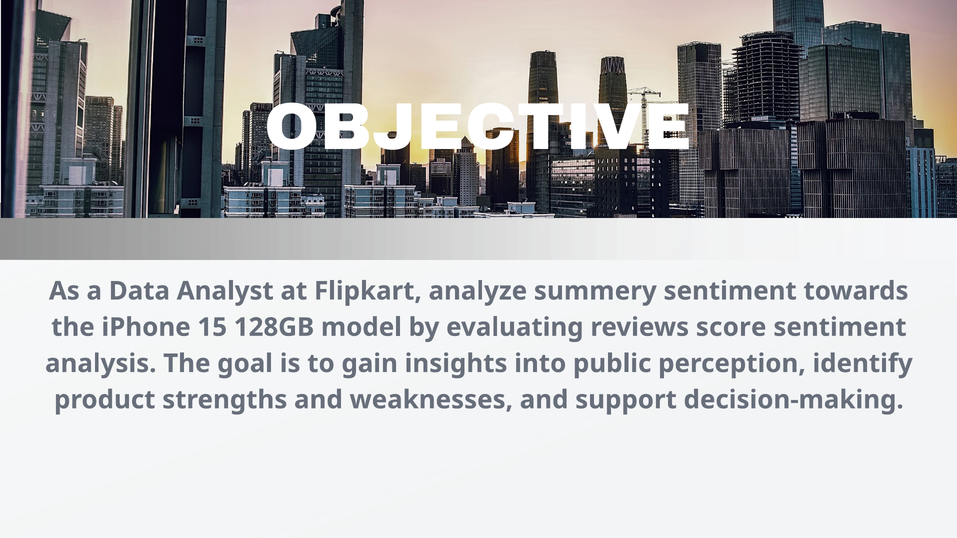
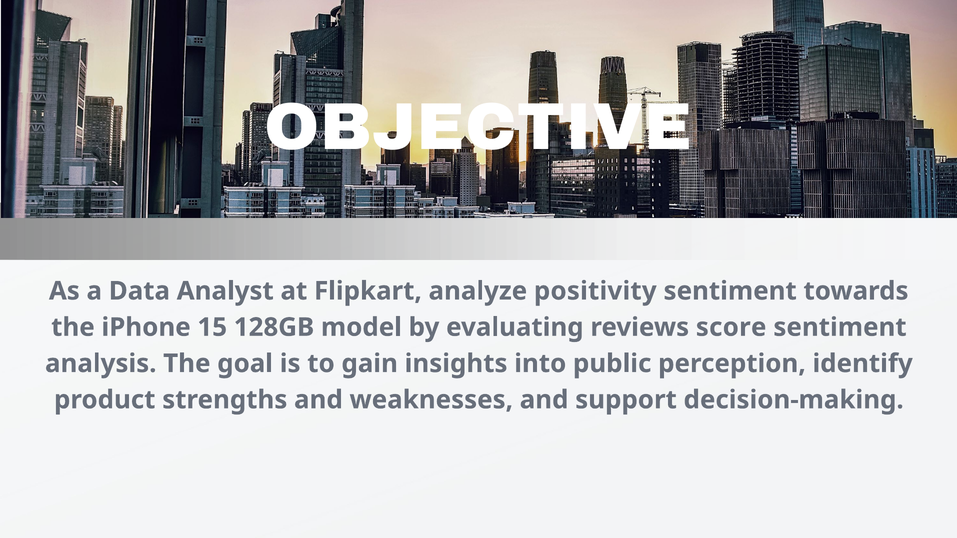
summery: summery -> positivity
